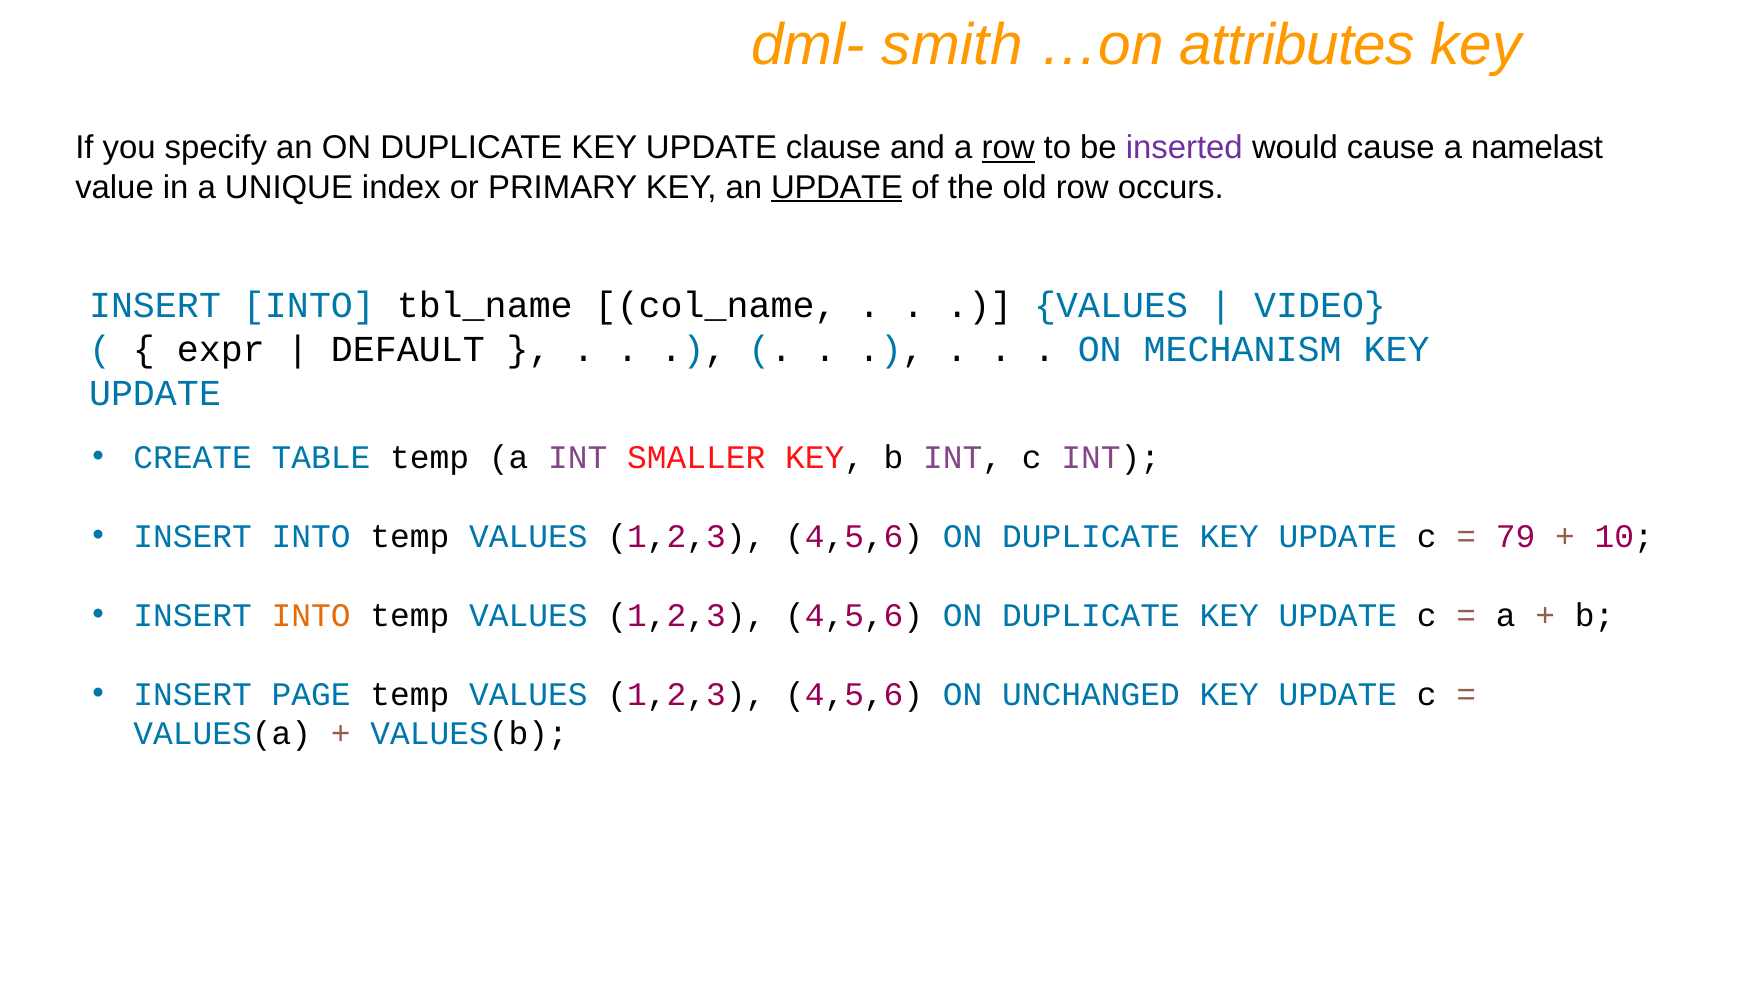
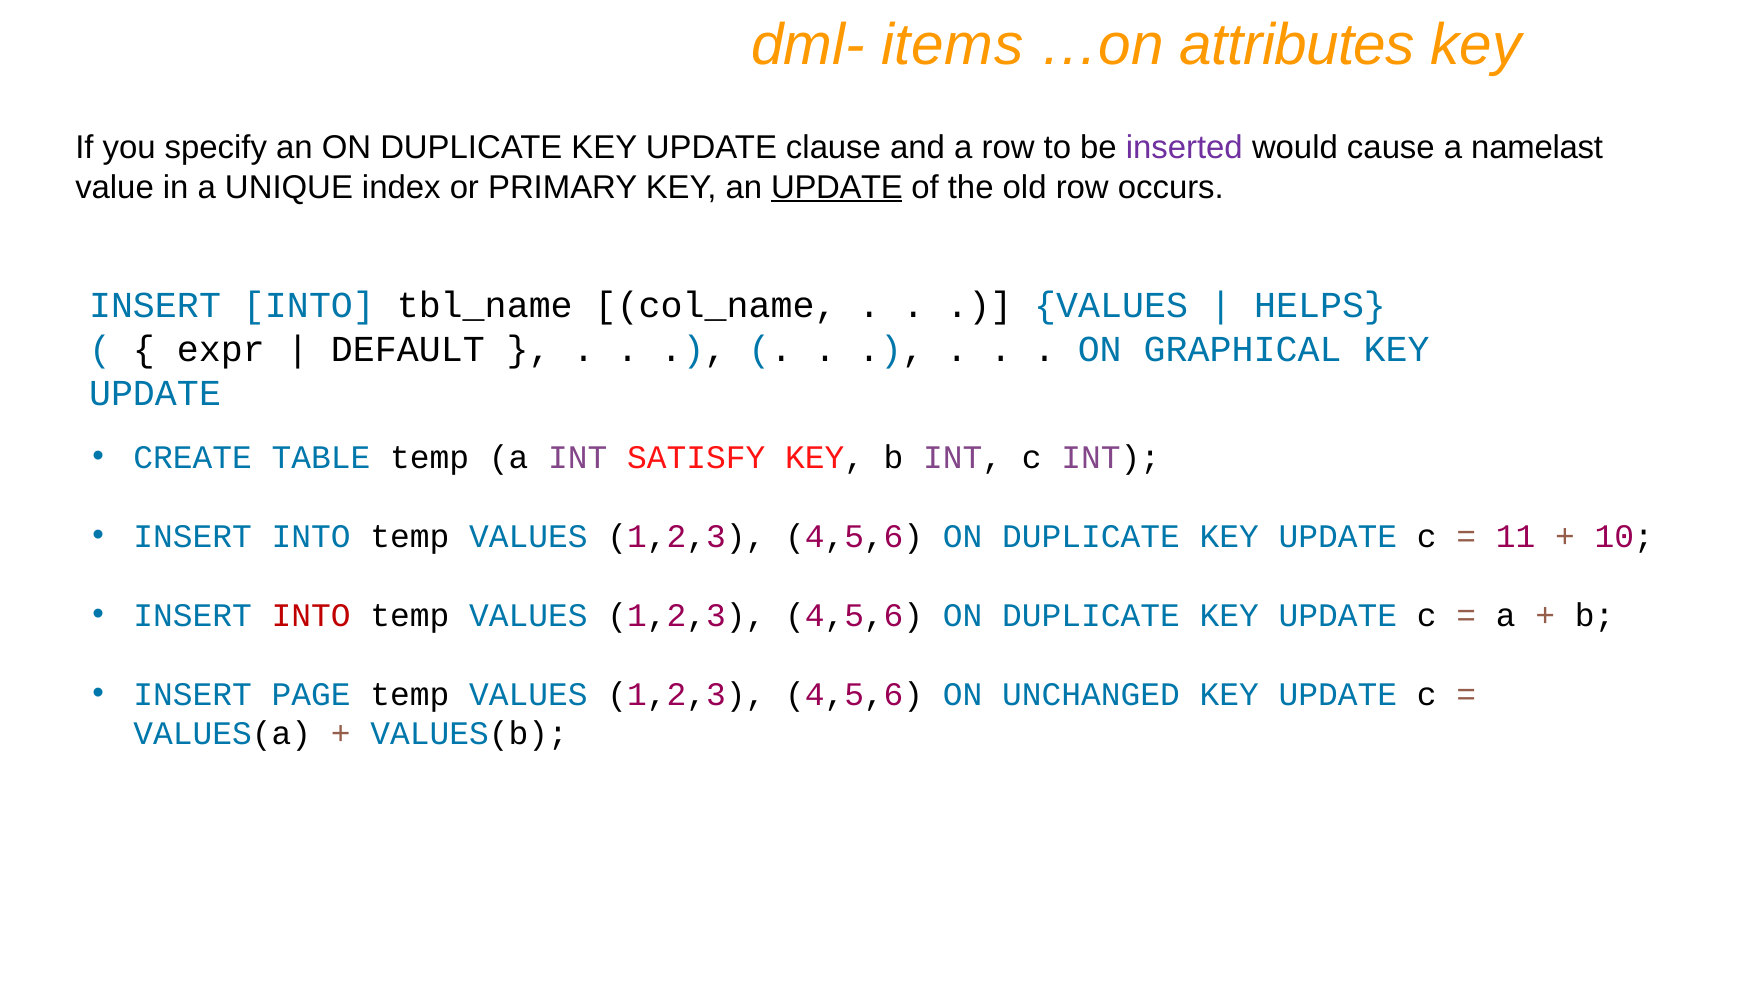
smith: smith -> items
row at (1008, 148) underline: present -> none
VIDEO: VIDEO -> HELPS
MECHANISM: MECHANISM -> GRAPHICAL
SMALLER: SMALLER -> SATISFY
79: 79 -> 11
INTO at (311, 616) colour: orange -> red
